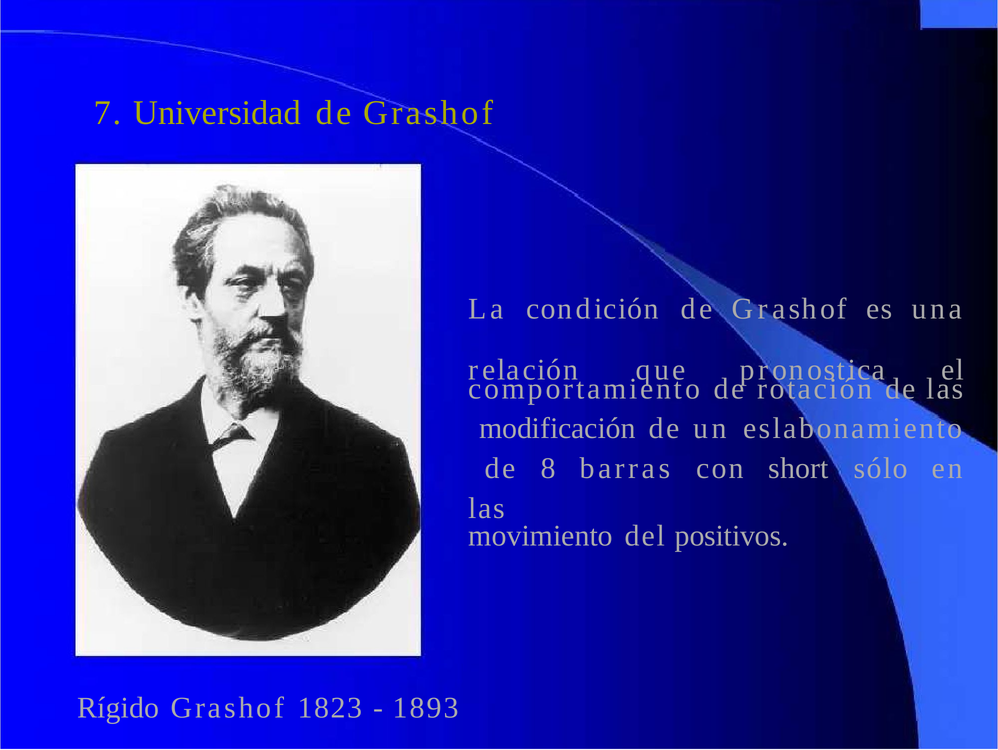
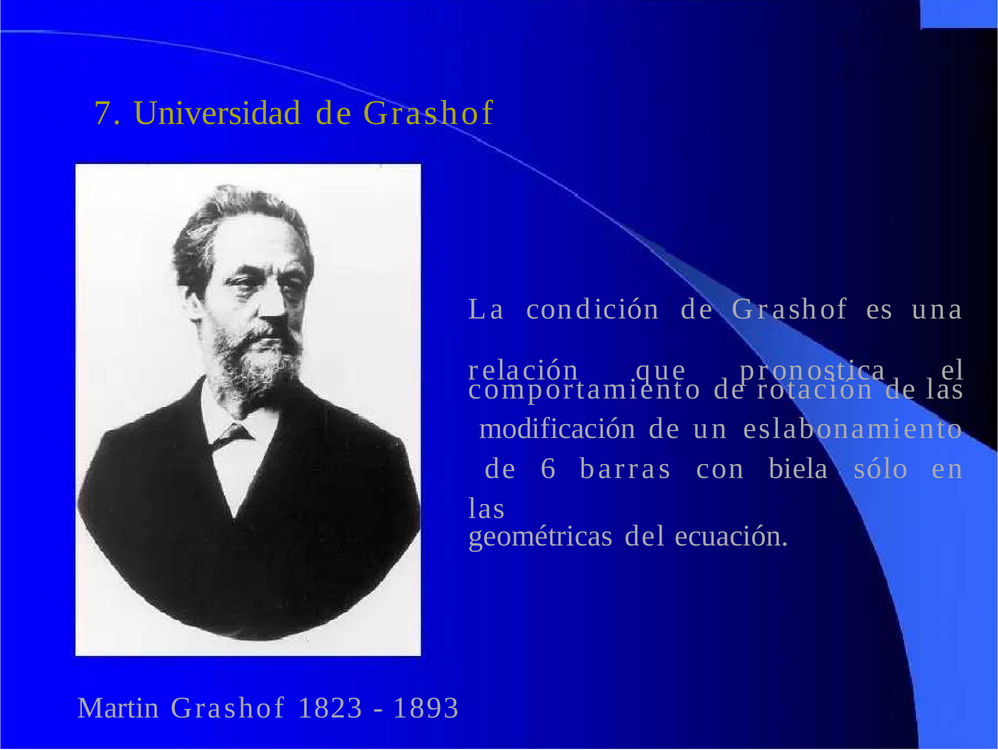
8: 8 -> 6
short: short -> biela
movimiento: movimiento -> geométricas
positivos: positivos -> ecuación
Rígido: Rígido -> Martin
